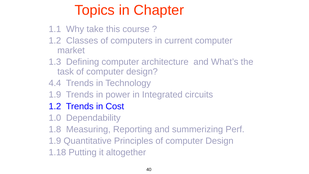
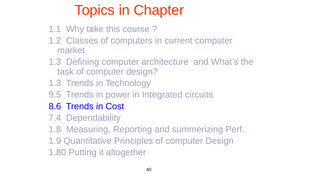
4.4 at (55, 83): 4.4 -> 1.3
1.9 at (55, 95): 1.9 -> 9.5
1.2 at (55, 106): 1.2 -> 8.6
1.0: 1.0 -> 7.4
1.18: 1.18 -> 1.80
